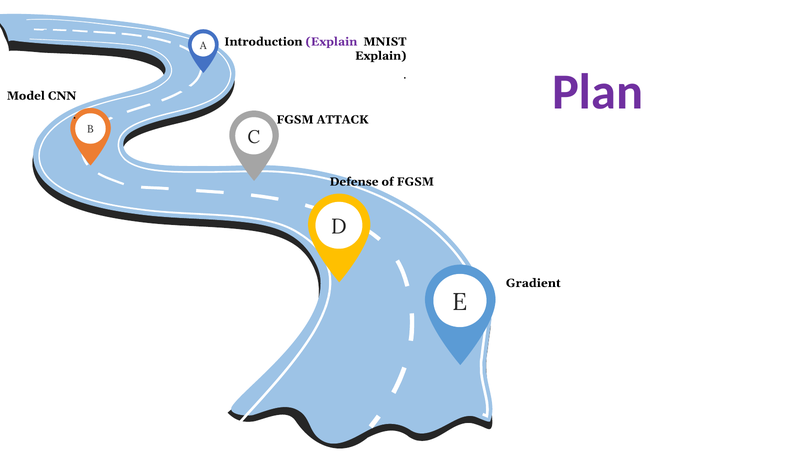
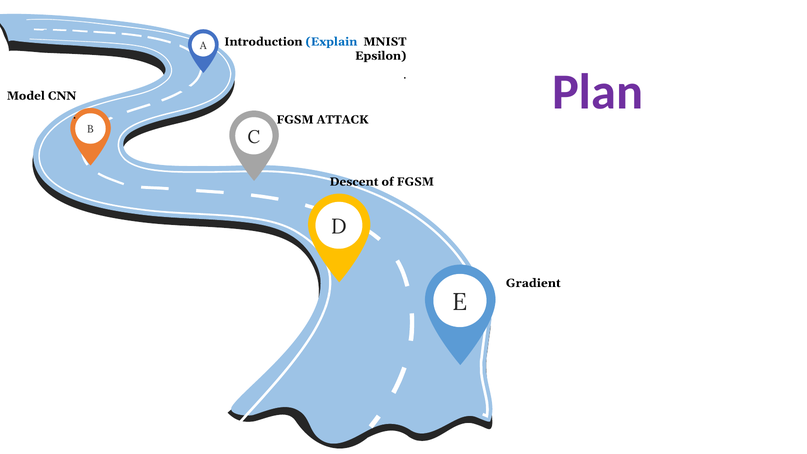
Explain at (331, 42) colour: purple -> blue
Explain at (381, 56): Explain -> Epsilon
Defense: Defense -> Descent
